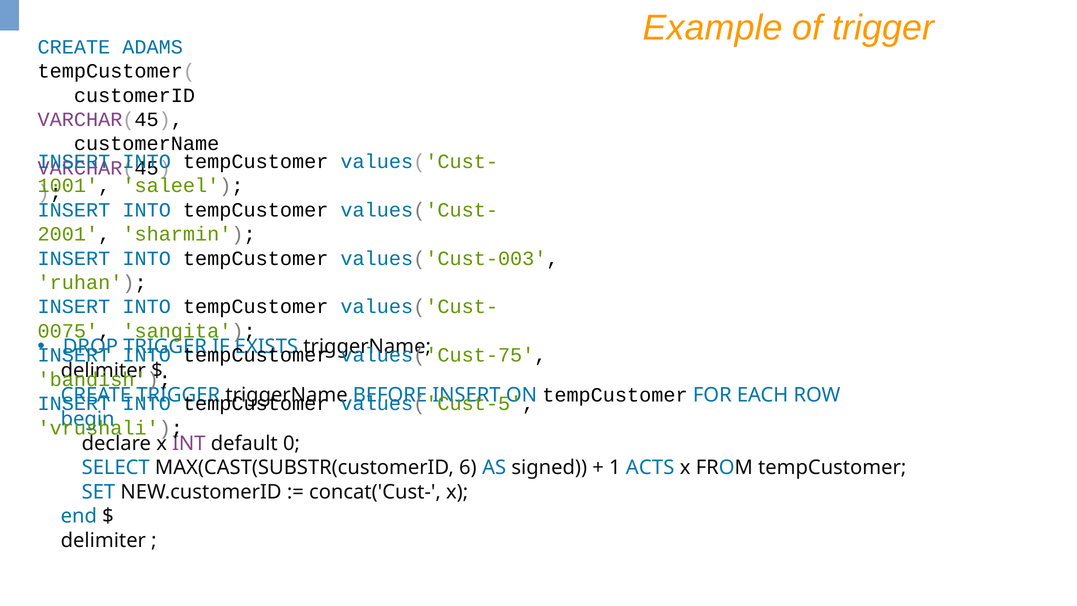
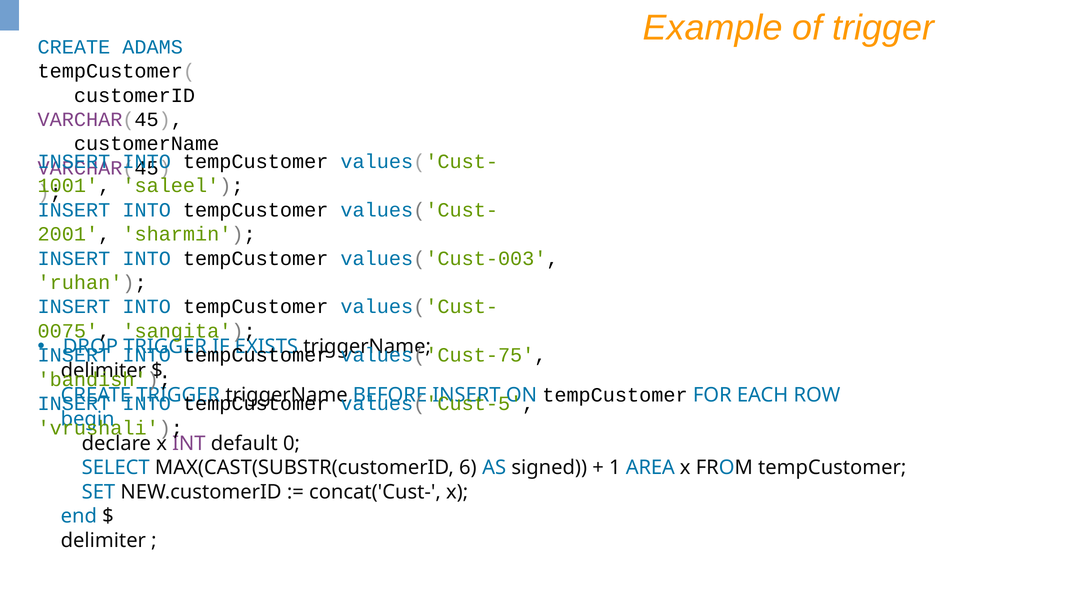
ACTS: ACTS -> AREA
